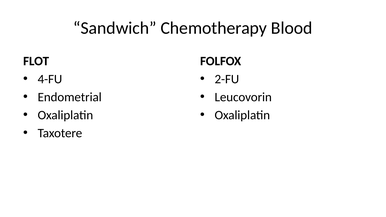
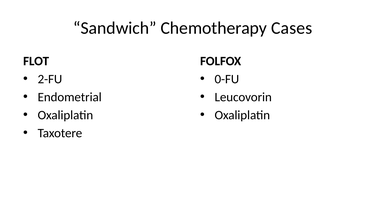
Blood: Blood -> Cases
4-FU: 4-FU -> 2-FU
2-FU: 2-FU -> 0-FU
